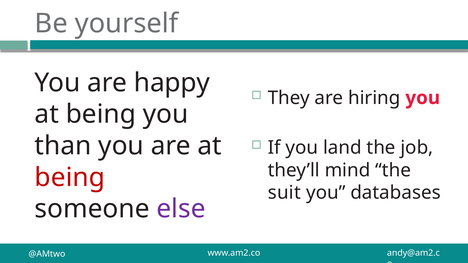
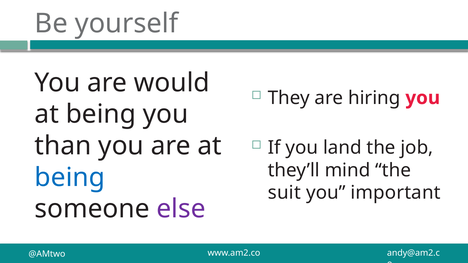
happy: happy -> would
being at (70, 178) colour: red -> blue
databases: databases -> important
